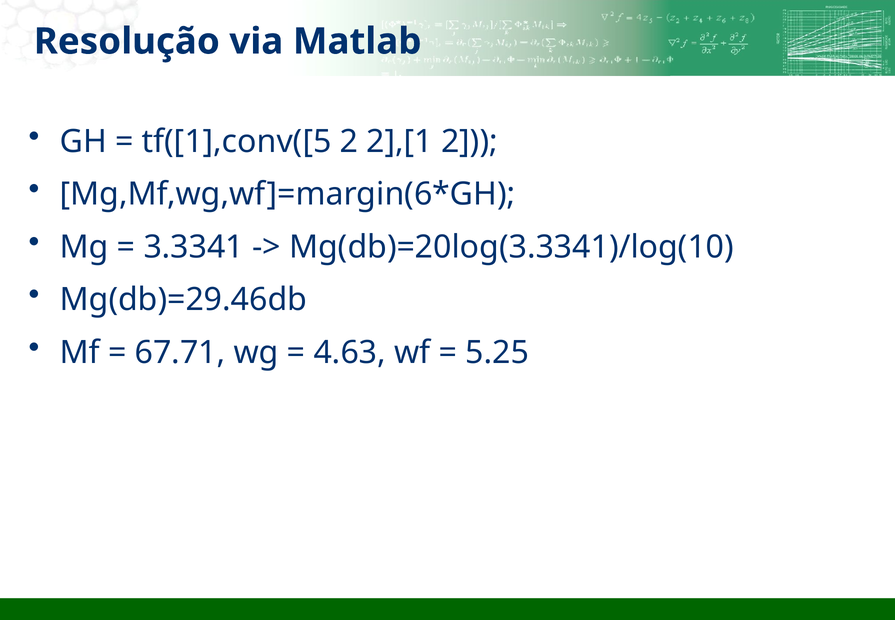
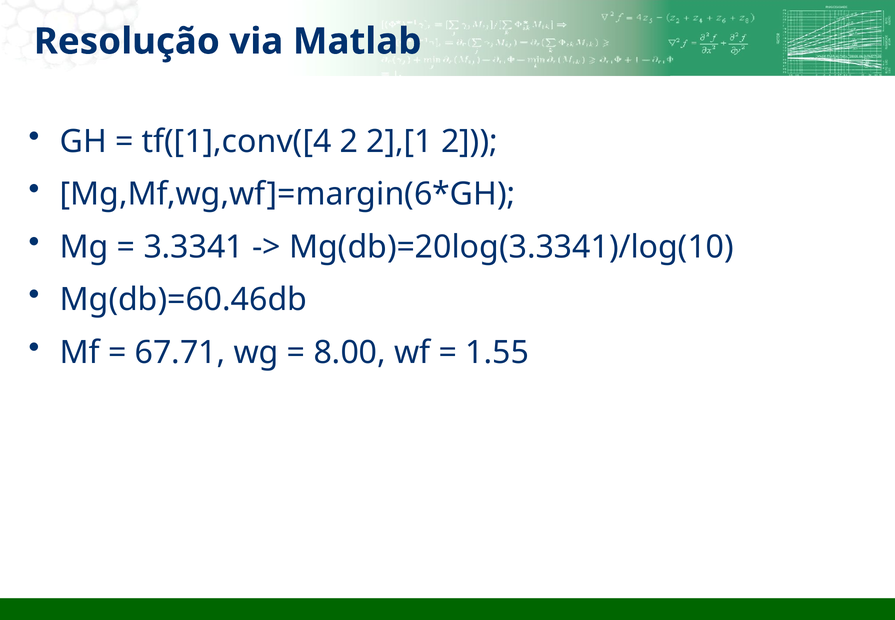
tf([1],conv([5: tf([1],conv([5 -> tf([1],conv([4
Mg(db)=29.46db: Mg(db)=29.46db -> Mg(db)=60.46db
4.63: 4.63 -> 8.00
5.25: 5.25 -> 1.55
